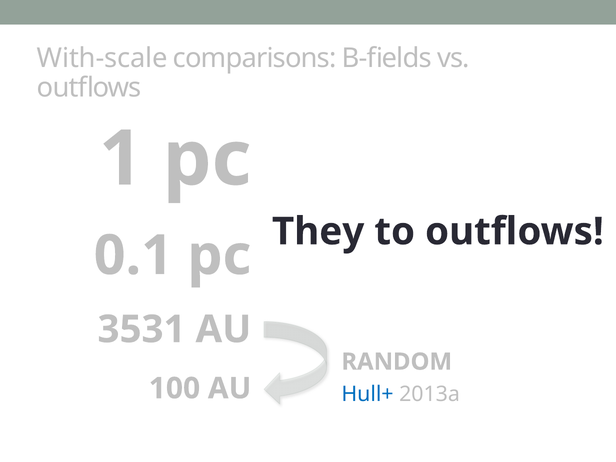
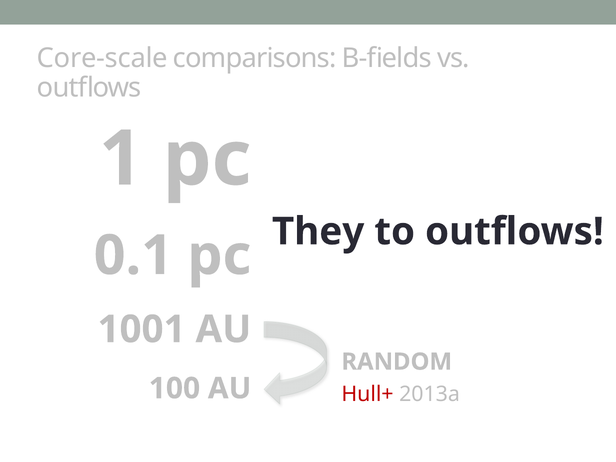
With-scale: With-scale -> Core-scale
3531: 3531 -> 1001
Hull+ colour: blue -> red
